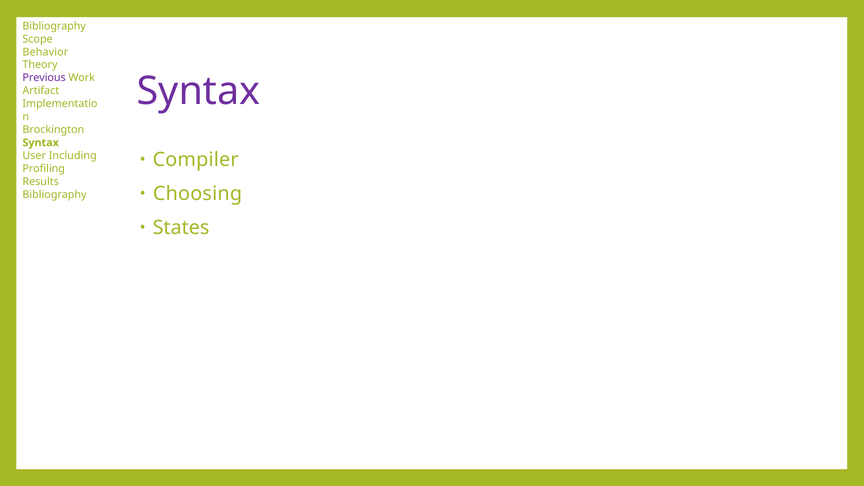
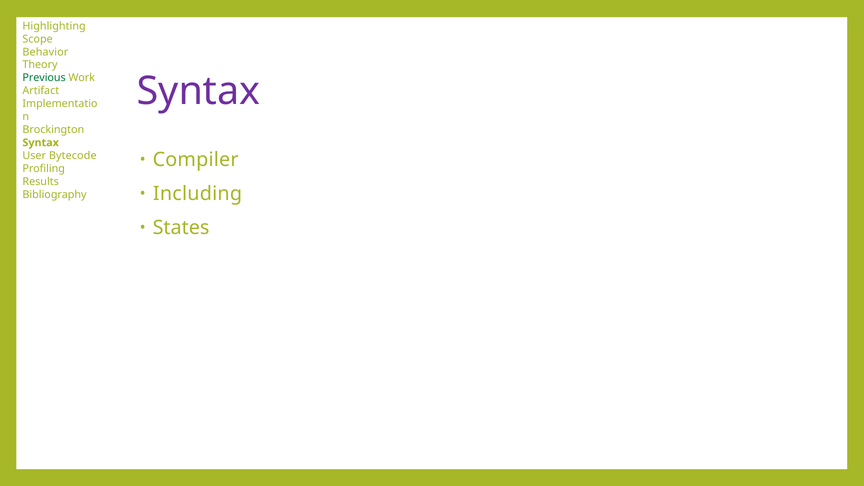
Bibliography at (54, 26): Bibliography -> Highlighting
Previous colour: purple -> green
Including: Including -> Bytecode
Choosing: Choosing -> Including
